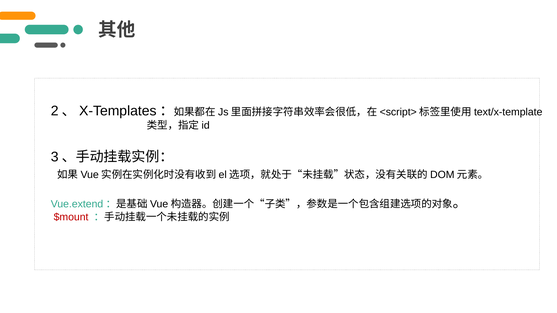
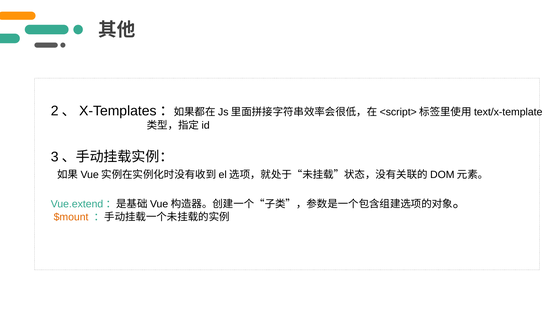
$mount colour: red -> orange
